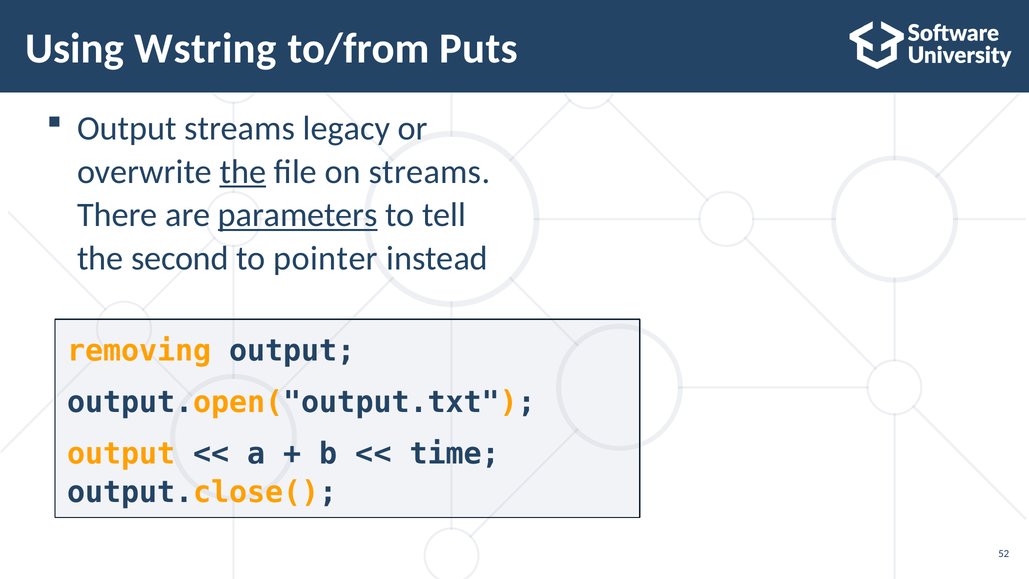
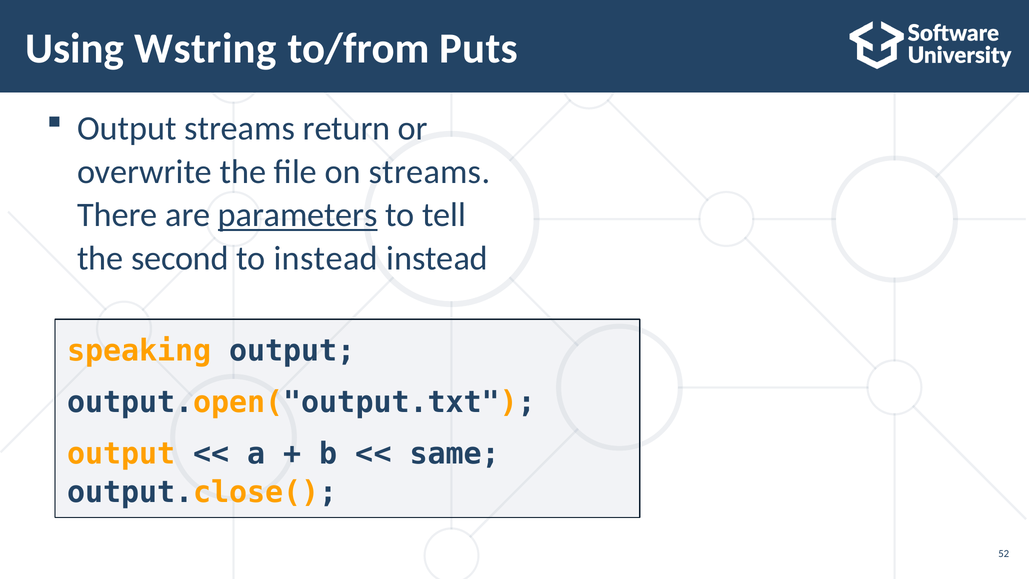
legacy: legacy -> return
the at (243, 172) underline: present -> none
to pointer: pointer -> instead
removing: removing -> speaking
time: time -> same
